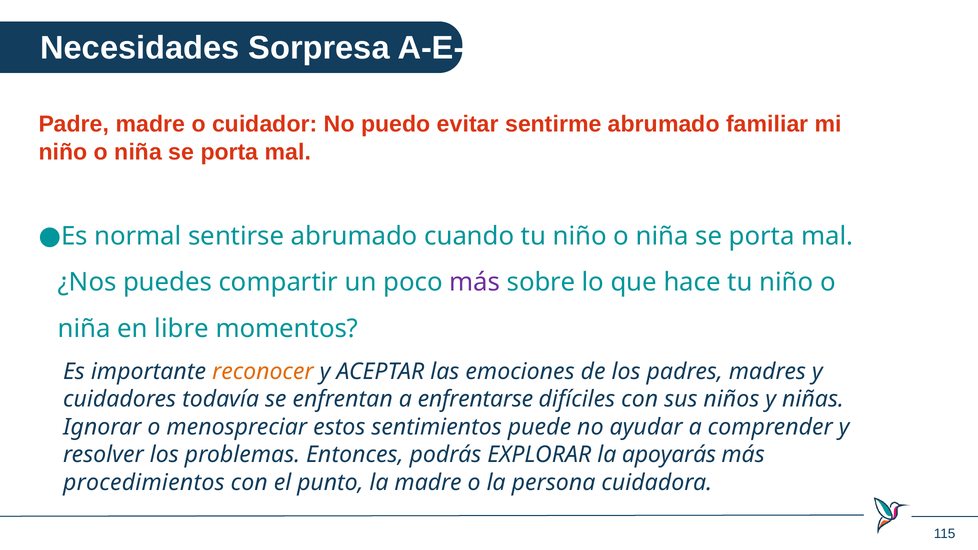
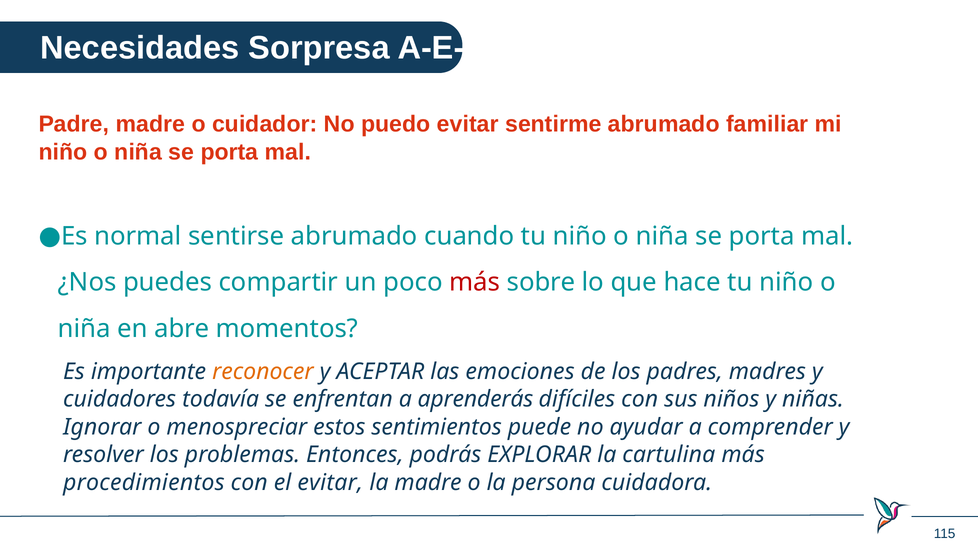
más at (475, 283) colour: purple -> red
libre: libre -> abre
enfrentarse: enfrentarse -> aprenderás
apoyarás: apoyarás -> cartulina
el punto: punto -> evitar
